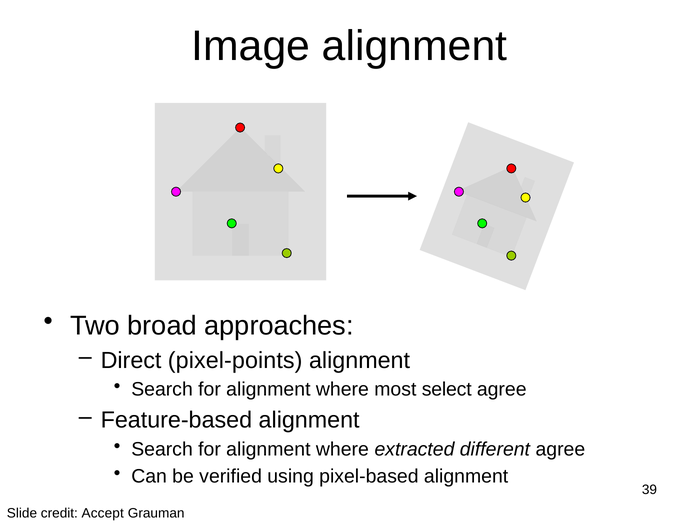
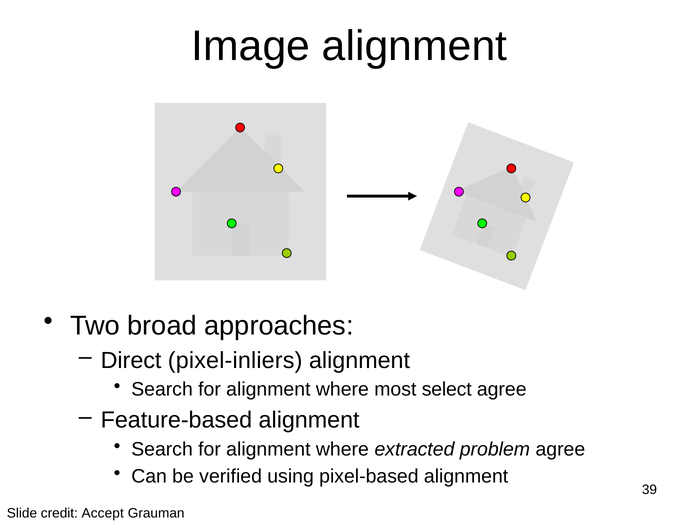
pixel-points: pixel-points -> pixel-inliers
different: different -> problem
